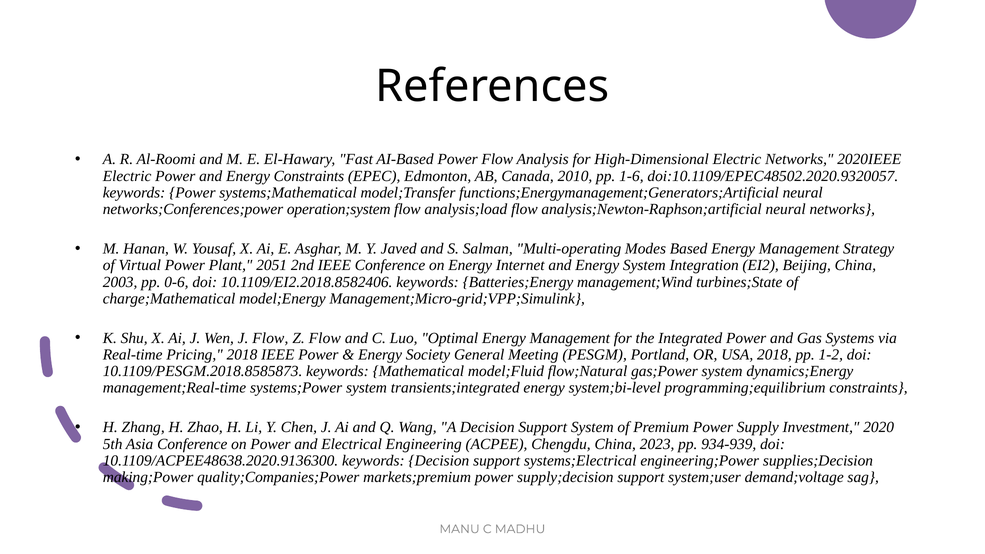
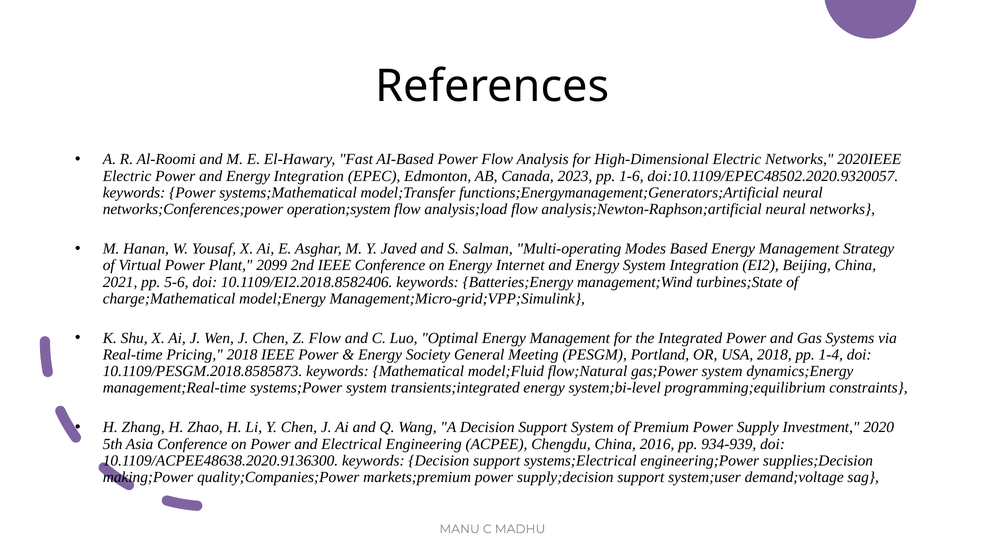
Energy Constraints: Constraints -> Integration
2010: 2010 -> 2023
2051: 2051 -> 2099
2003: 2003 -> 2021
0-6: 0-6 -> 5-6
J Flow: Flow -> Chen
1-2: 1-2 -> 1-4
2023: 2023 -> 2016
